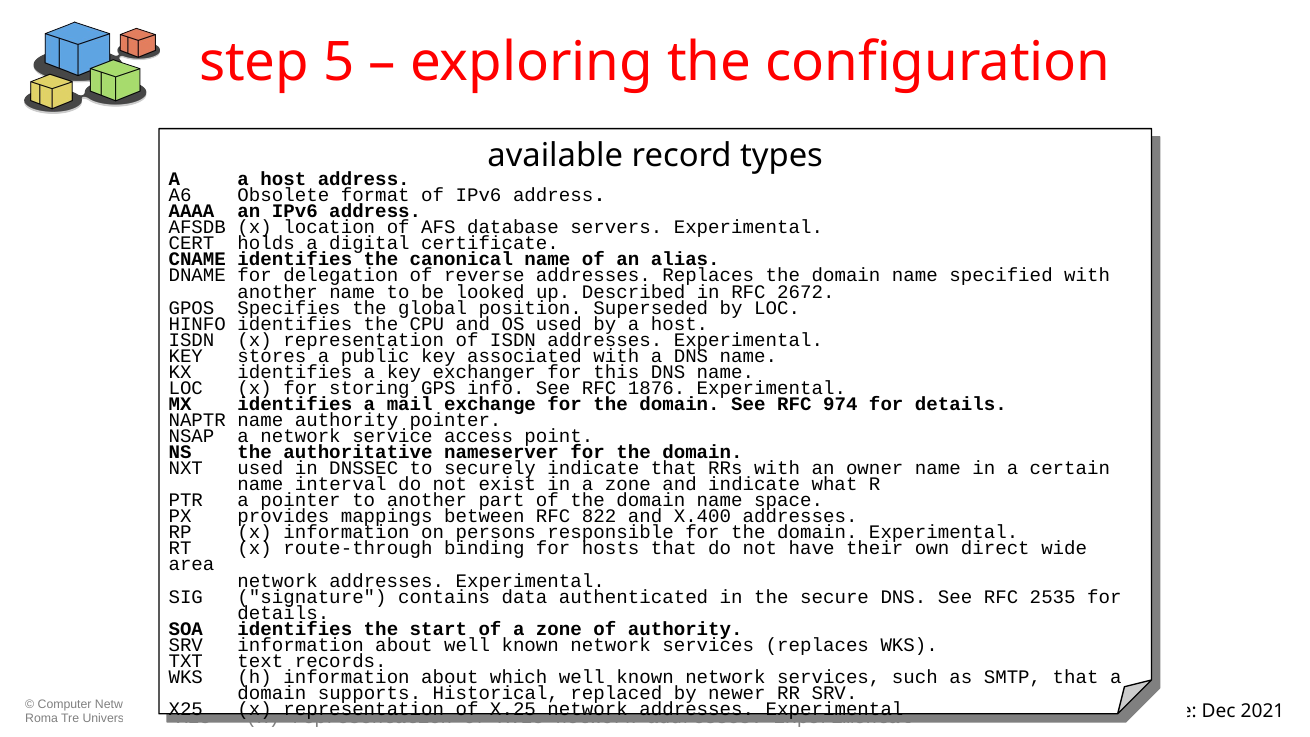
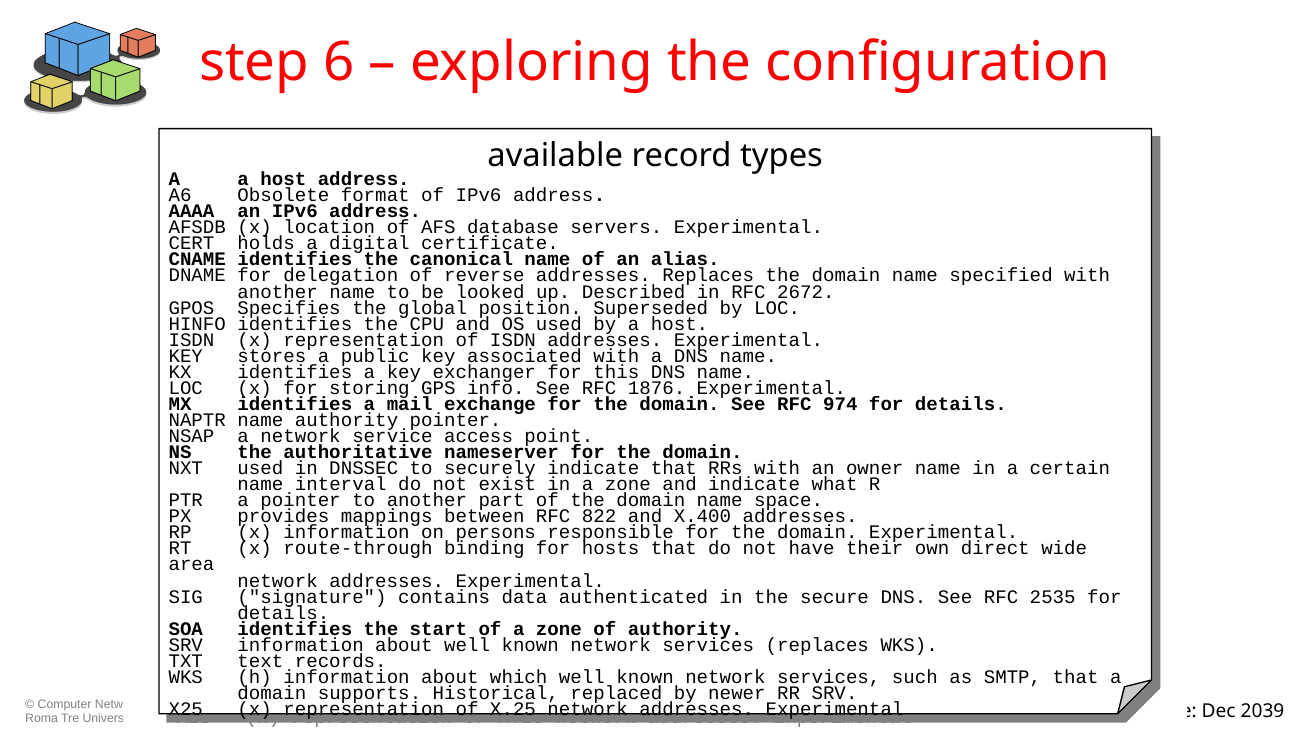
5: 5 -> 6
2021: 2021 -> 2039
